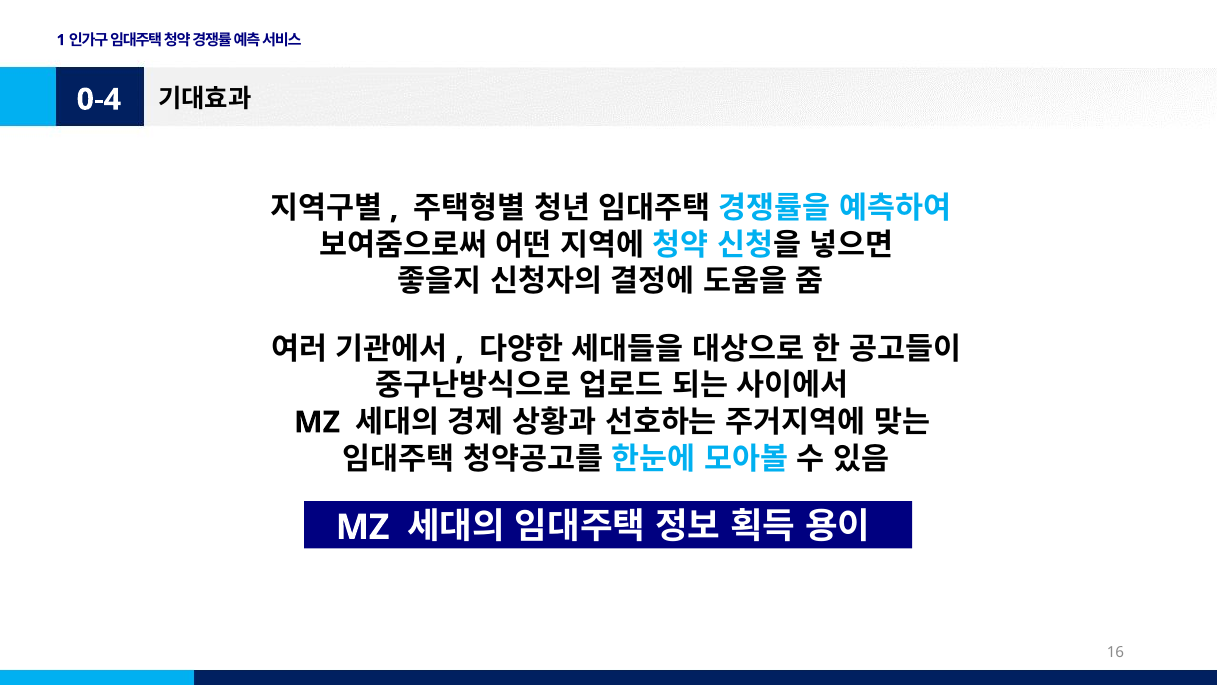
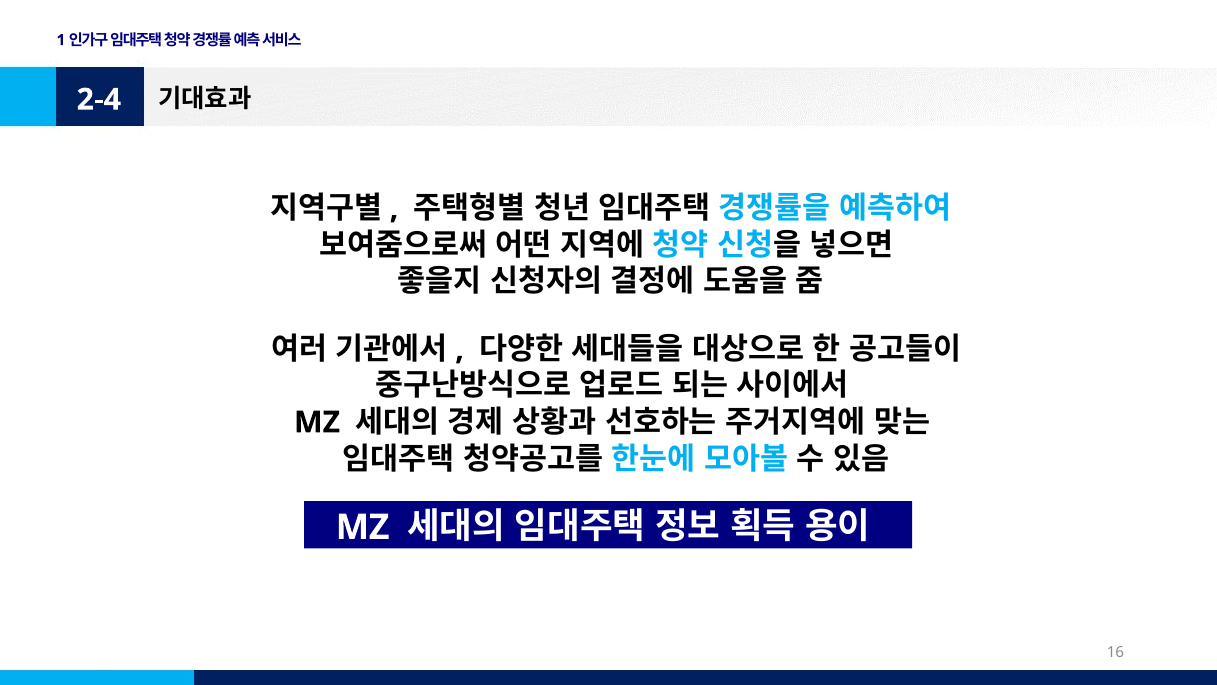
0-4: 0-4 -> 2-4
